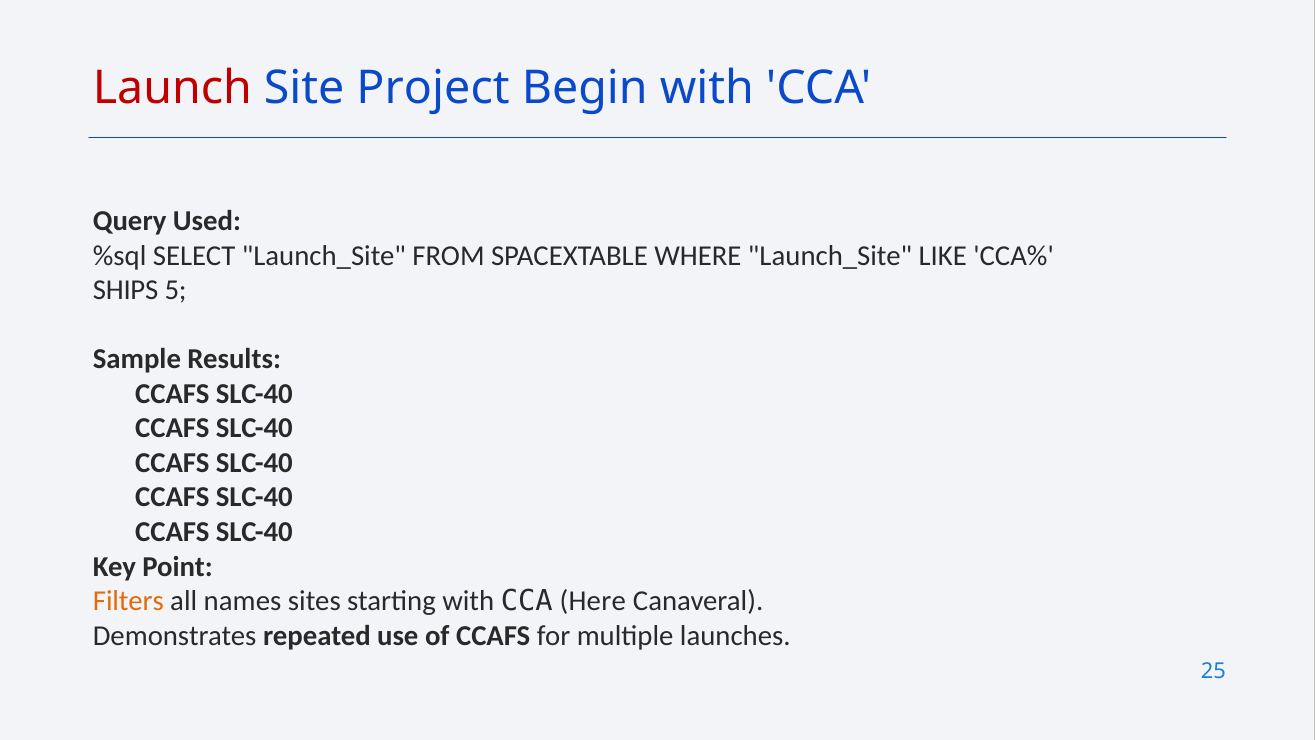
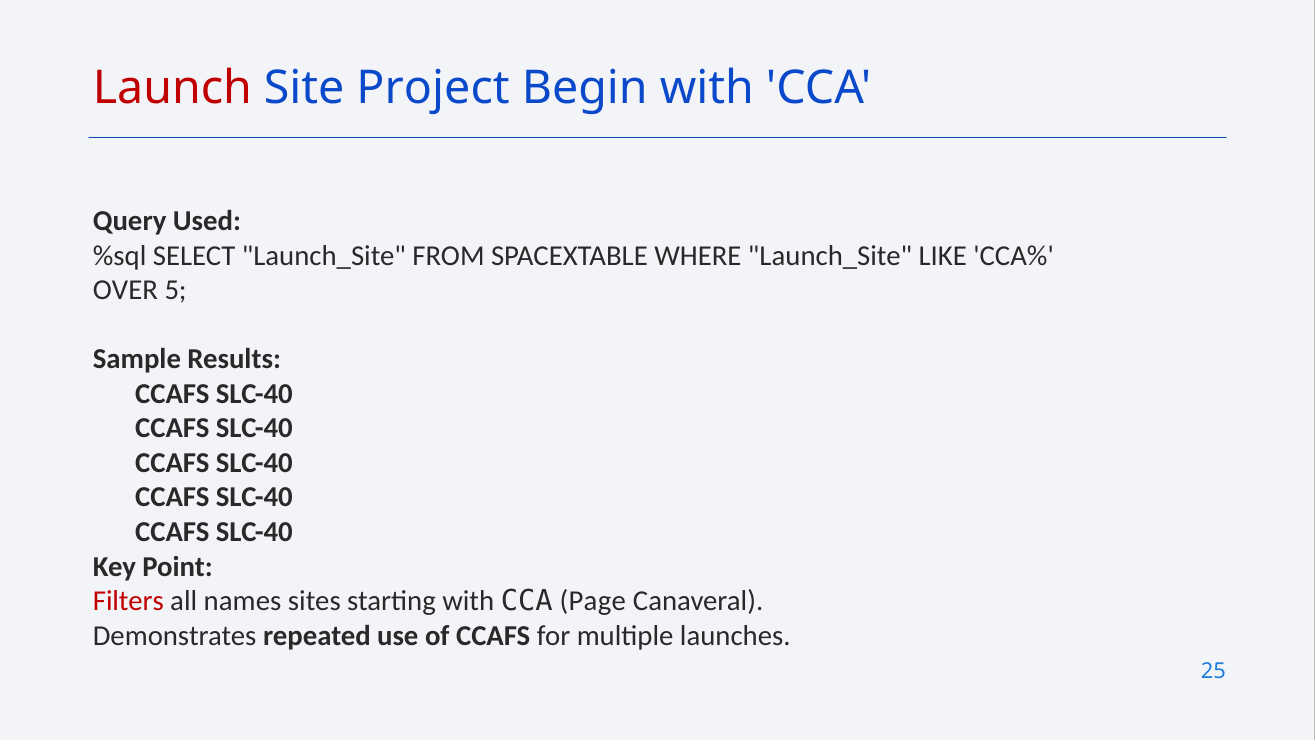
SHIPS: SHIPS -> OVER
Filters colour: orange -> red
Here: Here -> Page
